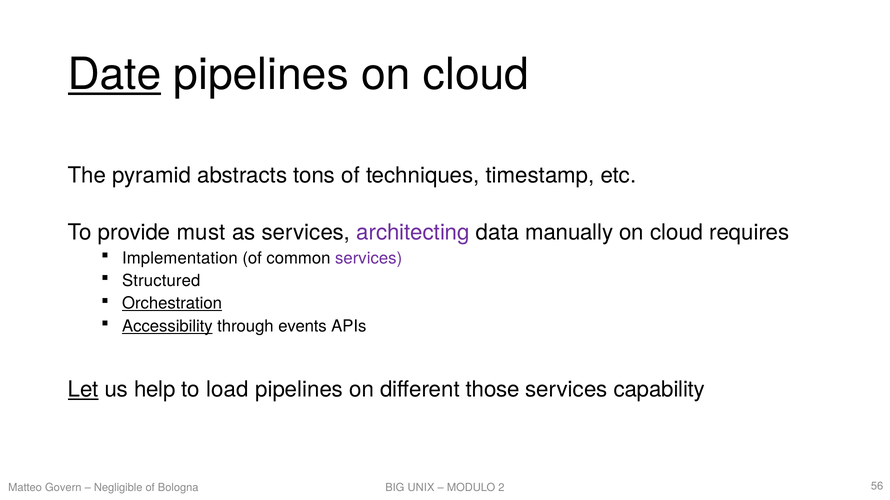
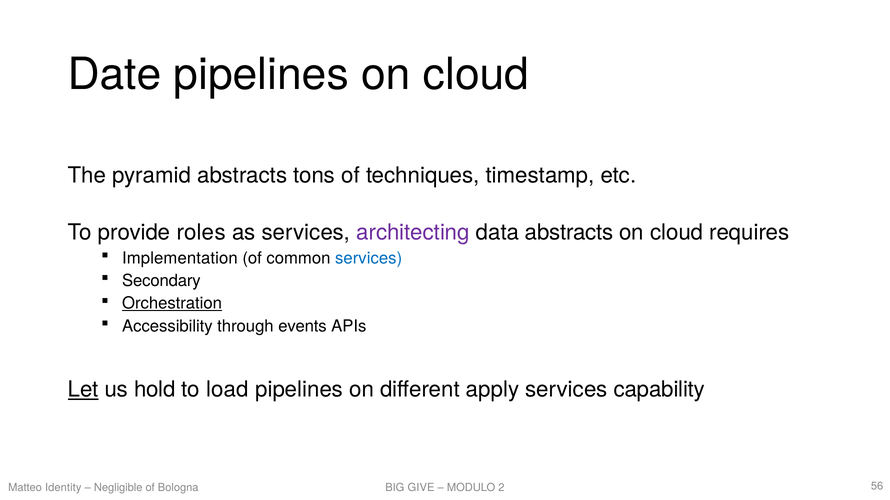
Date underline: present -> none
must: must -> roles
data manually: manually -> abstracts
services at (369, 259) colour: purple -> blue
Structured: Structured -> Secondary
Accessibility underline: present -> none
help: help -> hold
those: those -> apply
Govern: Govern -> Identity
UNIX: UNIX -> GIVE
